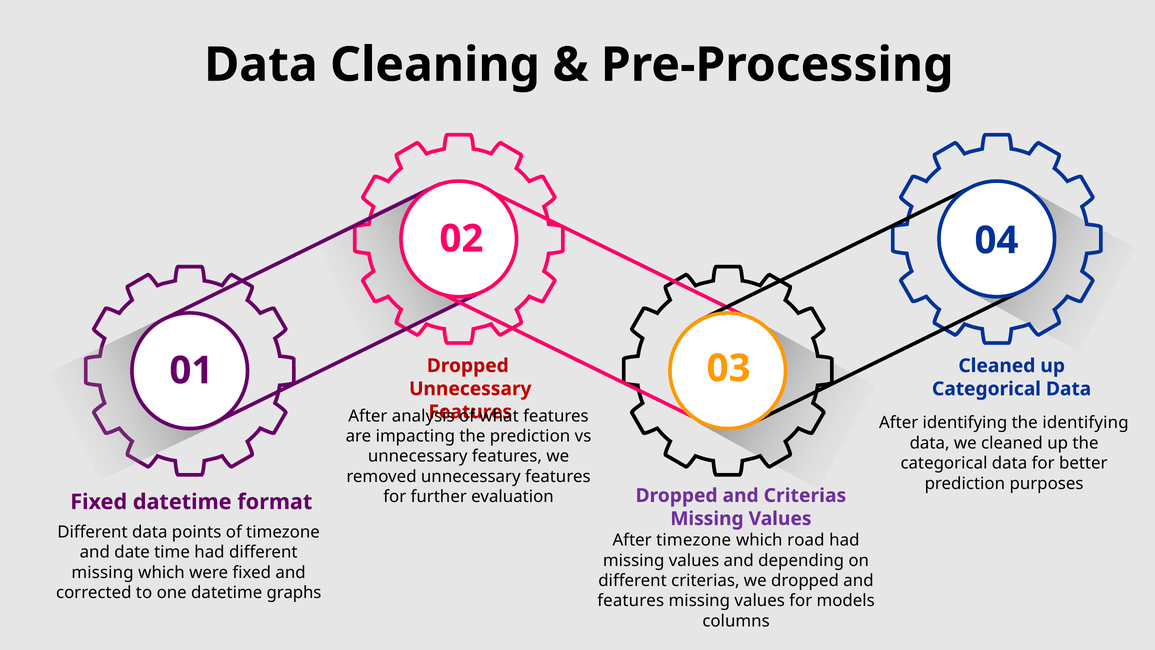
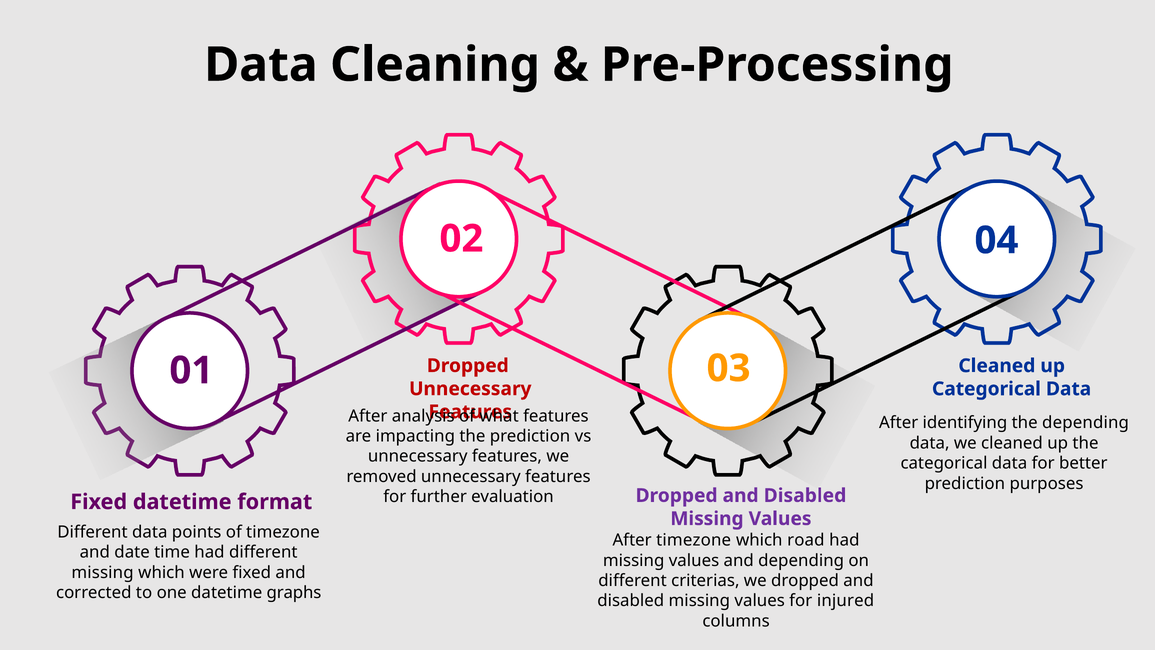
the identifying: identifying -> depending
evaluation Dropped and Criterias: Criterias -> Disabled
features at (631, 601): features -> disabled
models: models -> injured
